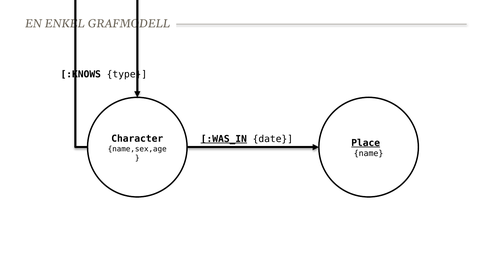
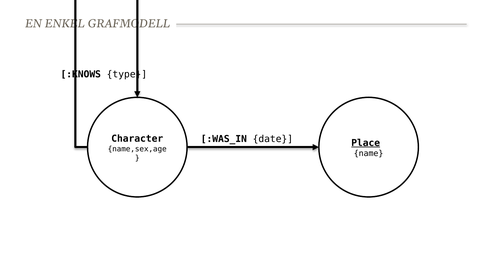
:WAS_IN underline: present -> none
